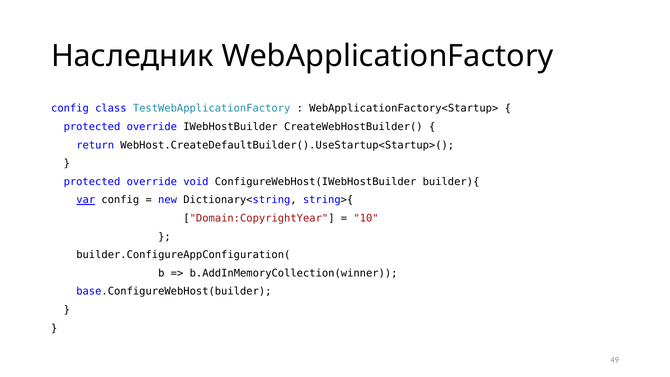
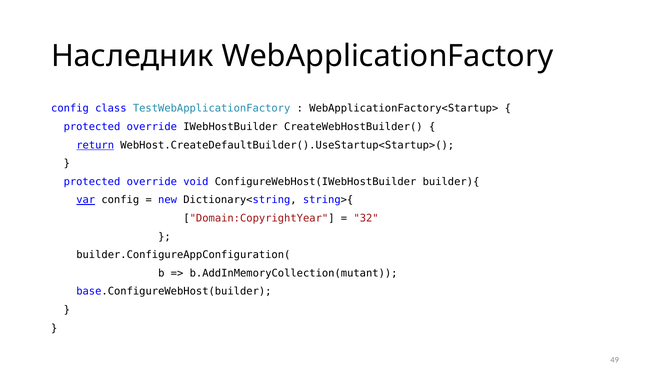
return underline: none -> present
10: 10 -> 32
b.AddInMemoryCollection(winner: b.AddInMemoryCollection(winner -> b.AddInMemoryCollection(mutant
